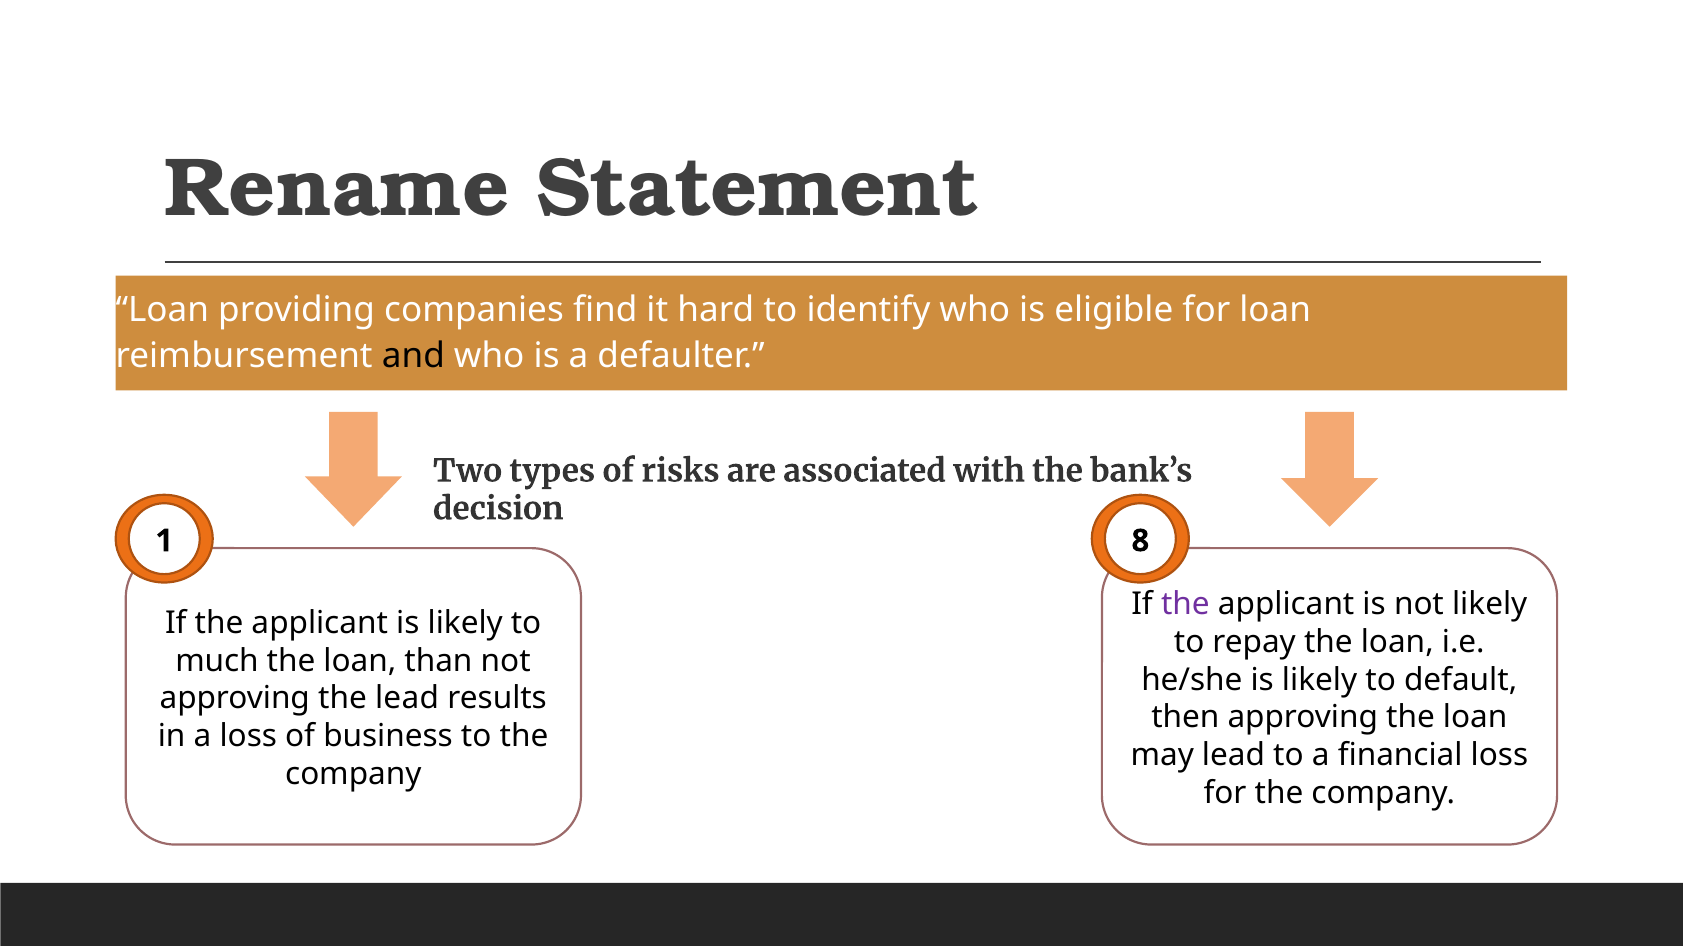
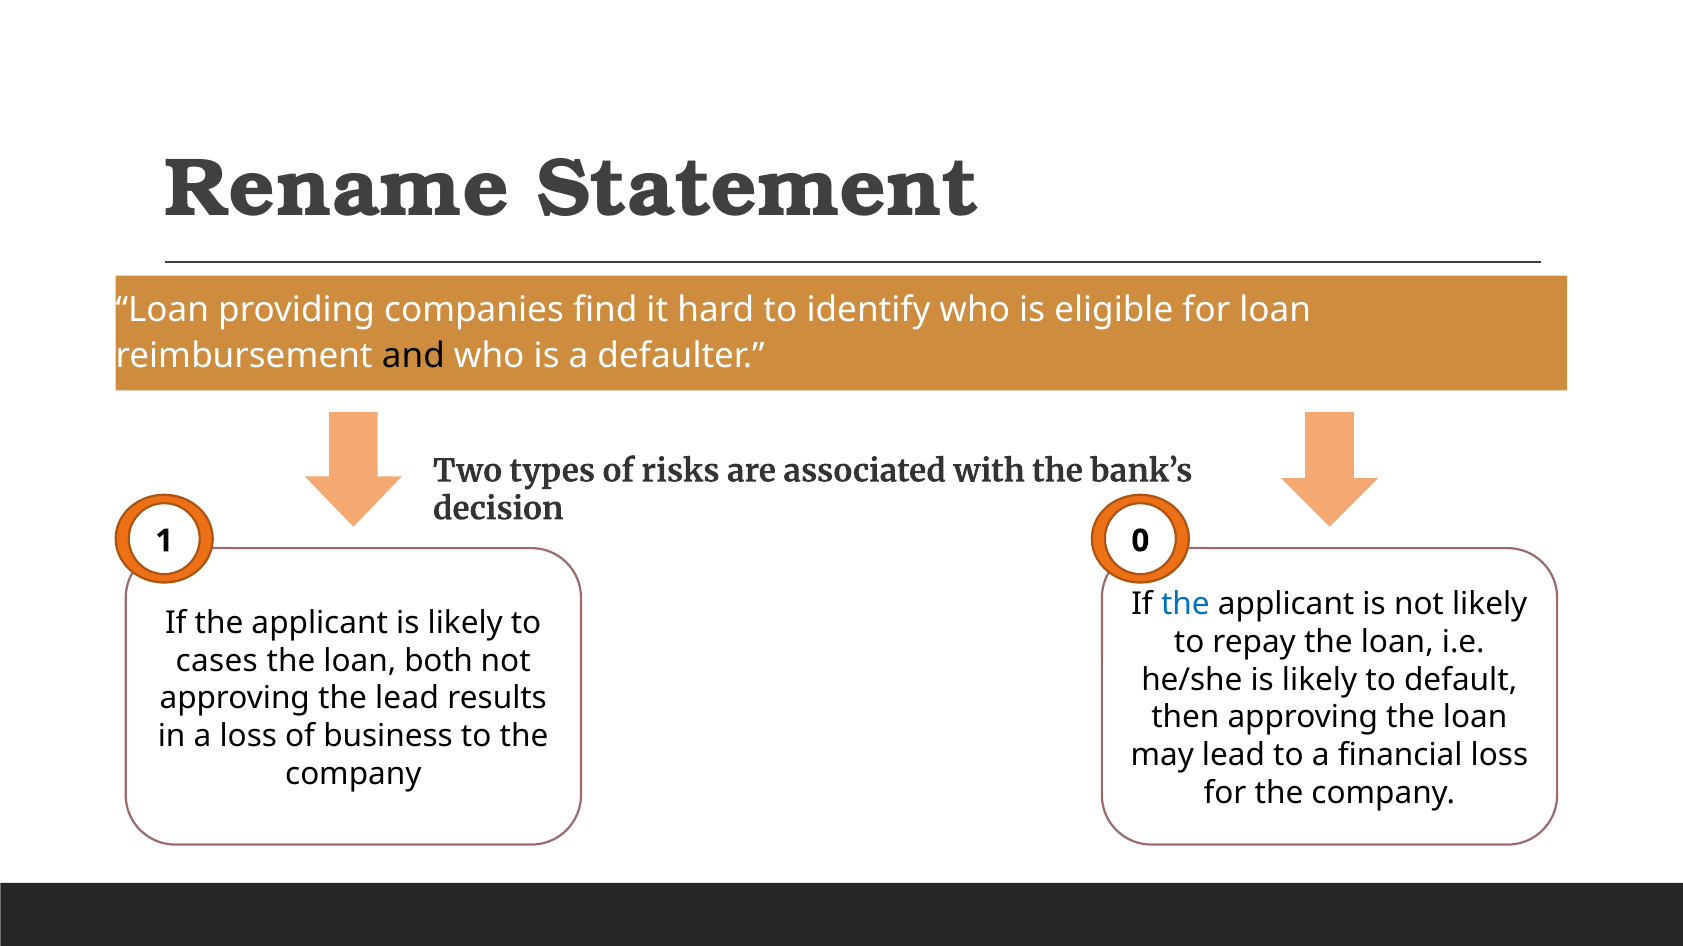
8: 8 -> 0
the at (1185, 604) colour: purple -> blue
much: much -> cases
than: than -> both
